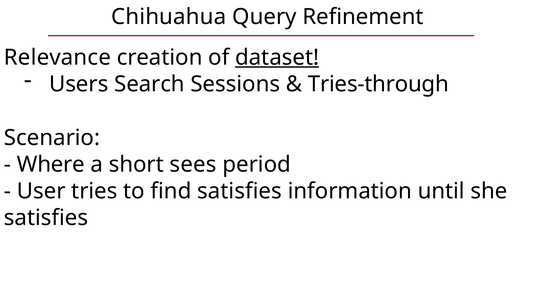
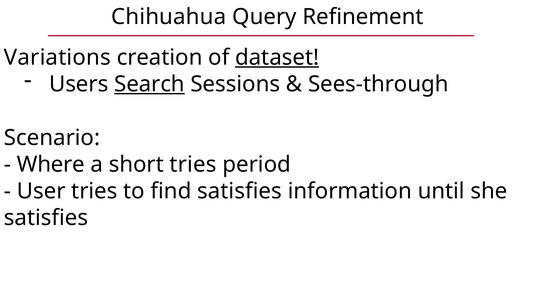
Relevance: Relevance -> Variations
Search underline: none -> present
Tries-through: Tries-through -> Sees-through
short sees: sees -> tries
